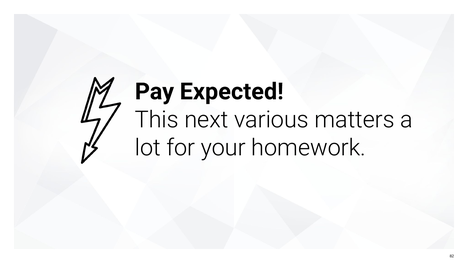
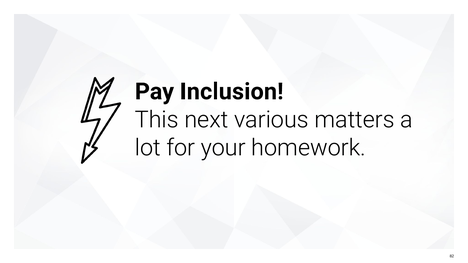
Expected: Expected -> Inclusion
